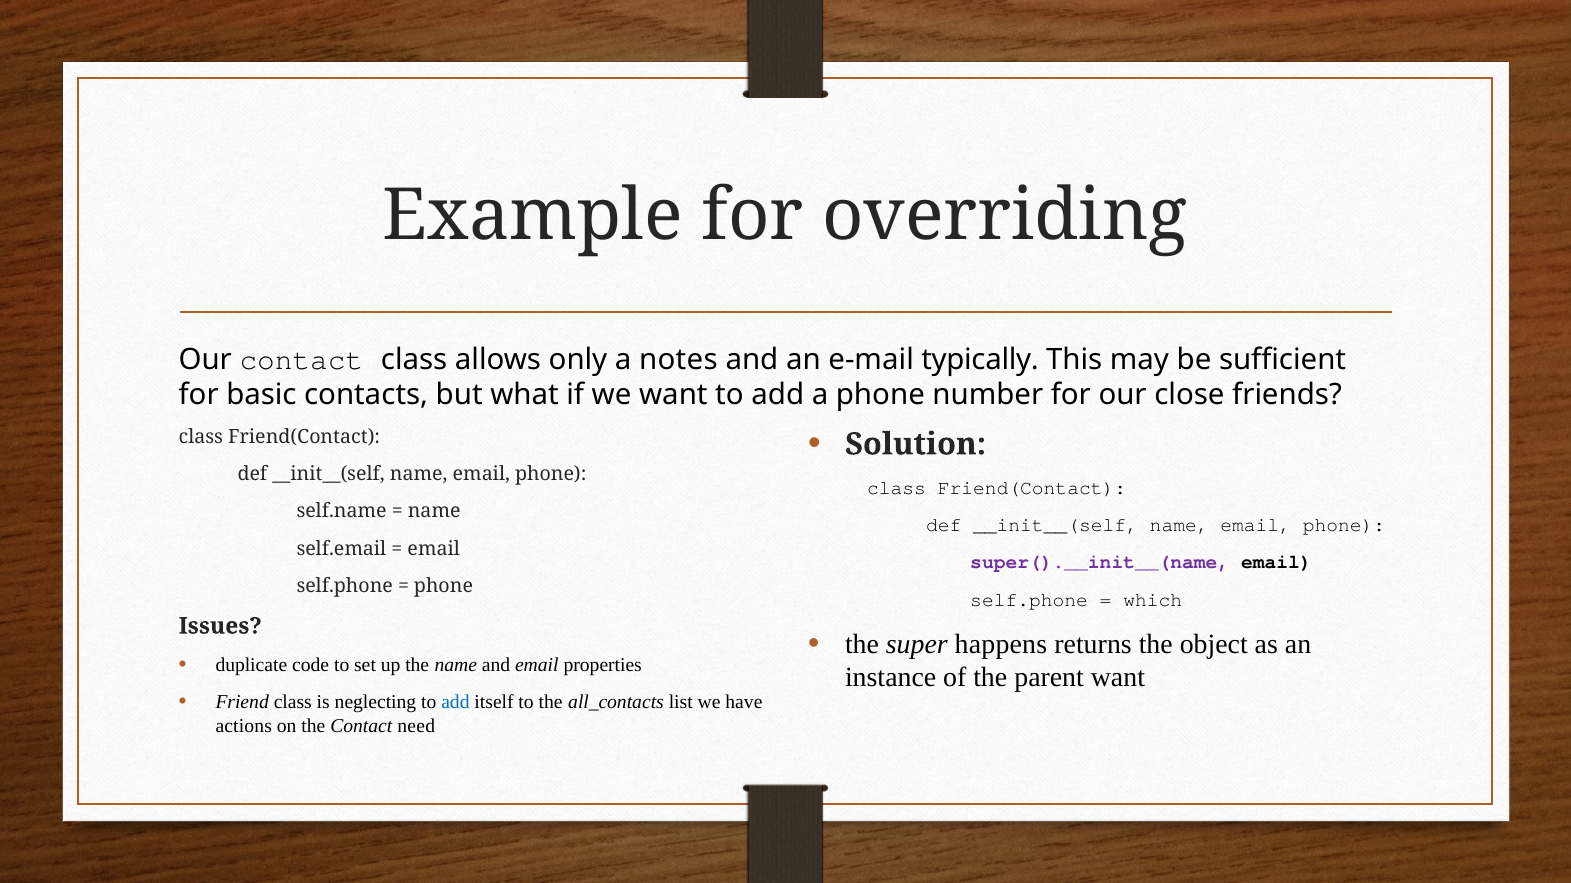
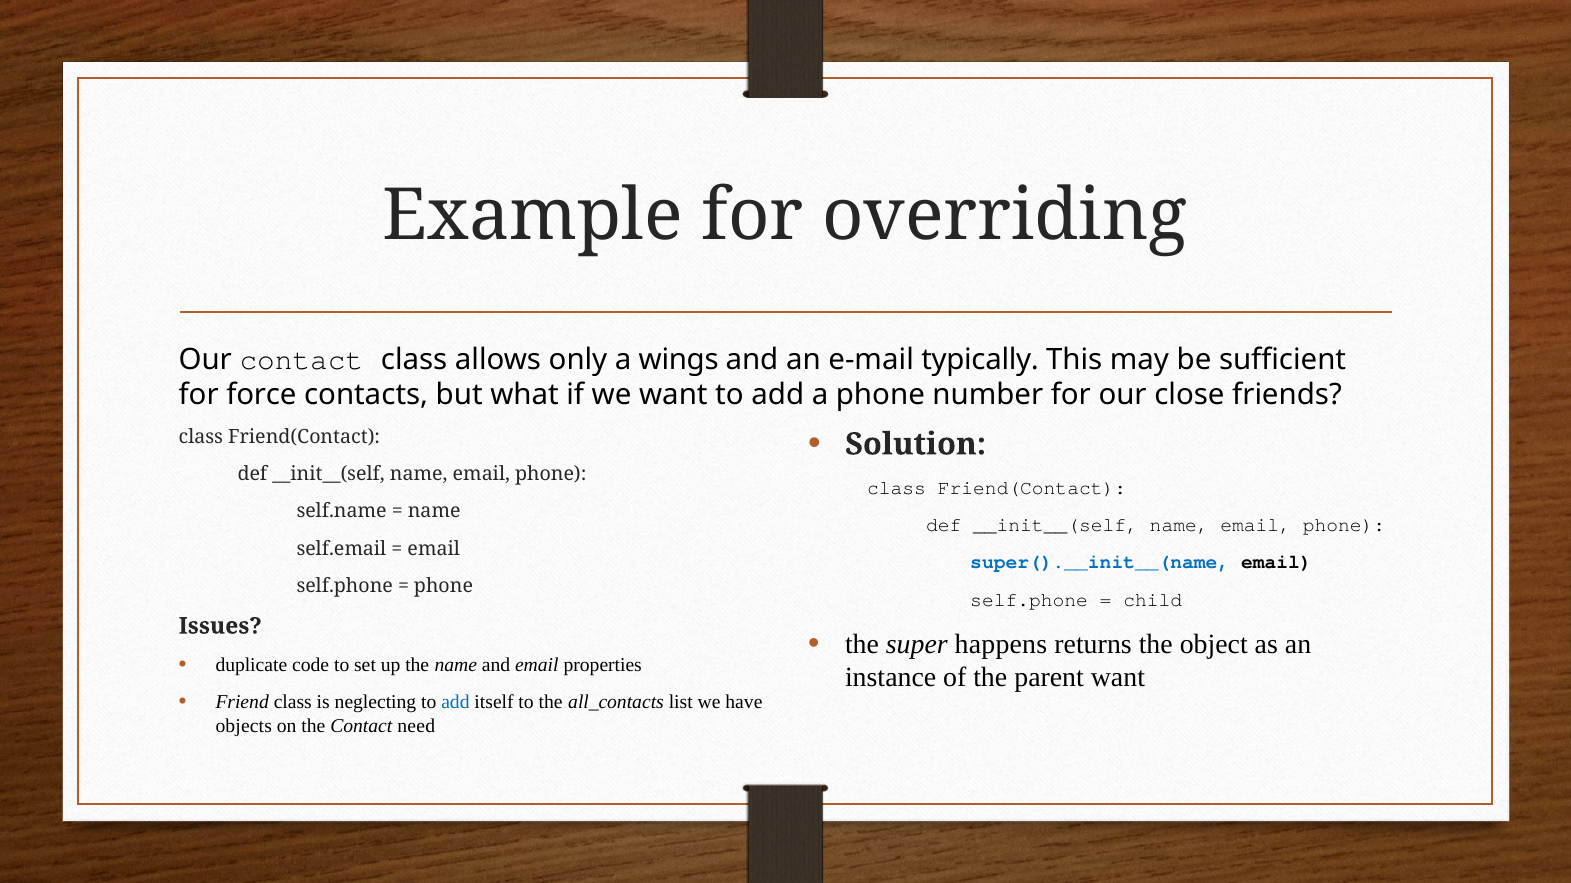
notes: notes -> wings
basic: basic -> force
super().__init__(name colour: purple -> blue
which: which -> child
actions: actions -> objects
